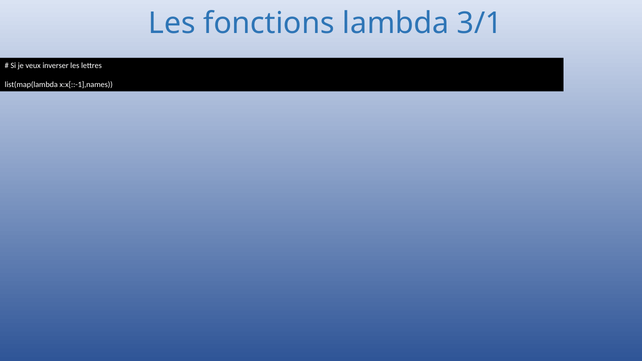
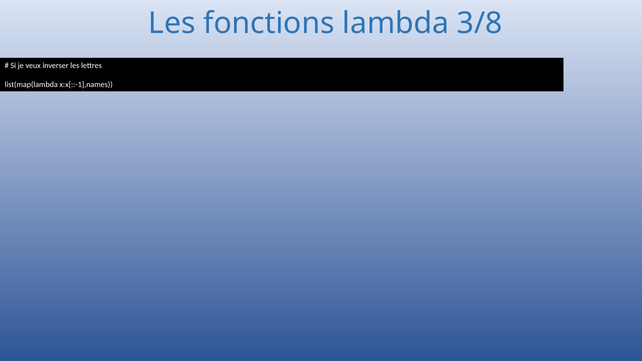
3/1: 3/1 -> 3/8
